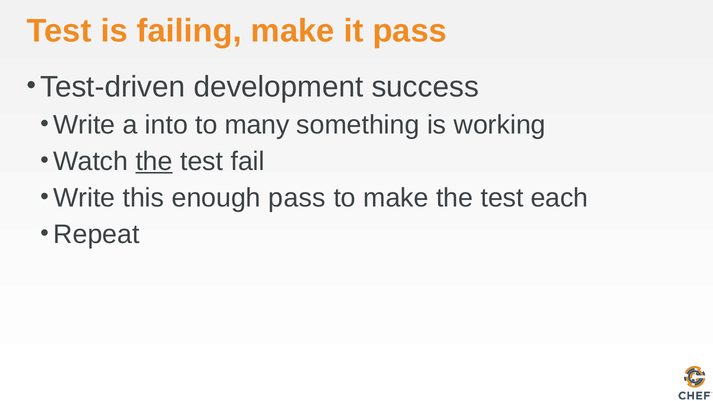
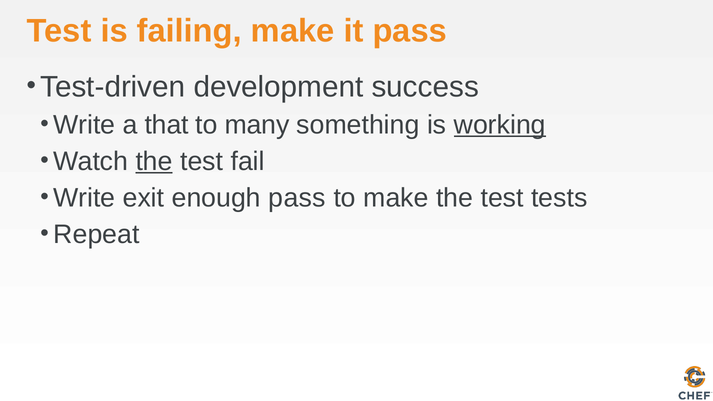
into: into -> that
working underline: none -> present
this: this -> exit
each: each -> tests
